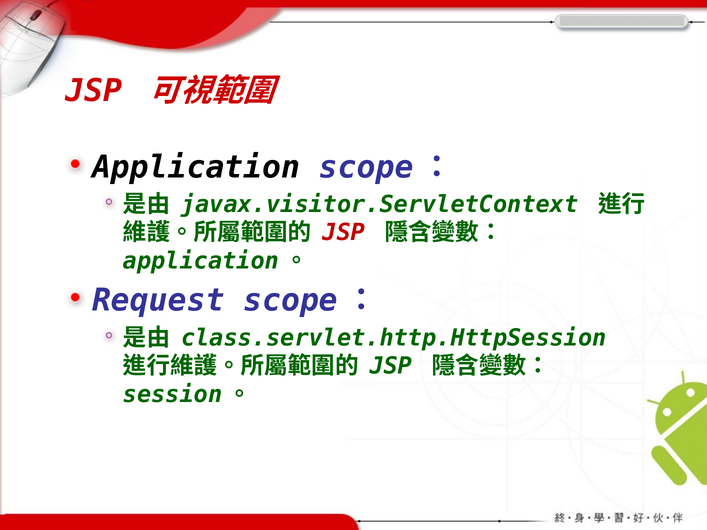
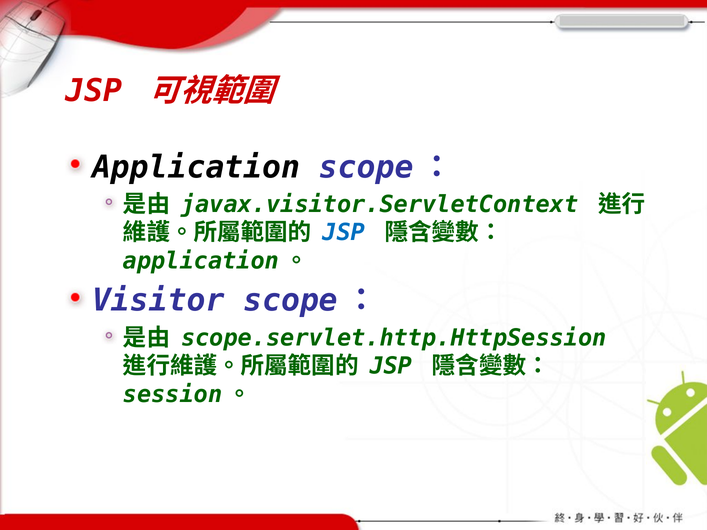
JSP at (344, 233) colour: red -> blue
Request: Request -> Visitor
class.servlet.http.HttpSession: class.servlet.http.HttpSession -> scope.servlet.http.HttpSession
